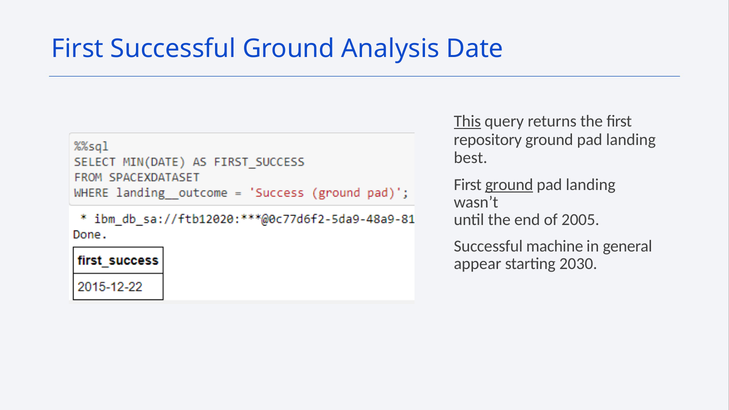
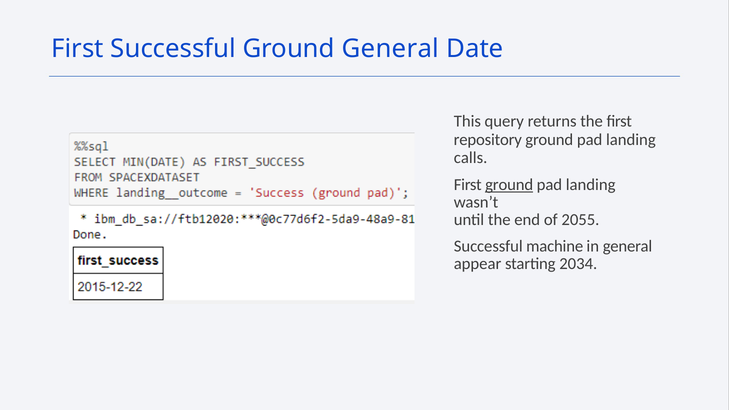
Ground Analysis: Analysis -> General
This underline: present -> none
best: best -> calls
2005: 2005 -> 2055
2030: 2030 -> 2034
